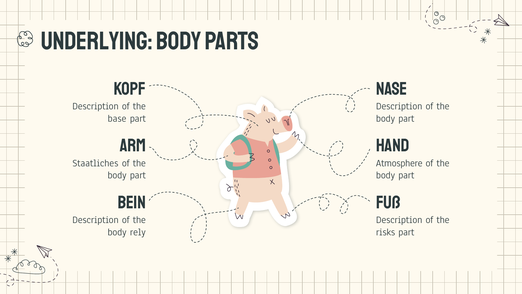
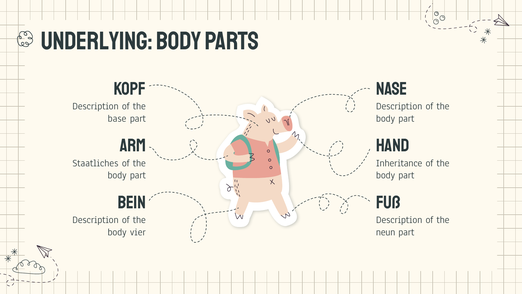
Atmosphere: Atmosphere -> Inheritance
rely: rely -> vier
risks: risks -> neun
